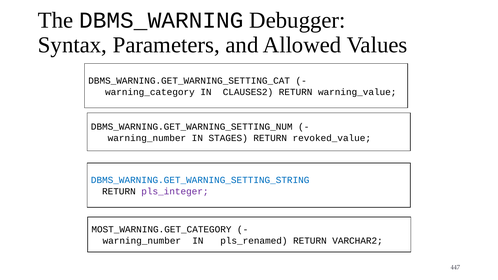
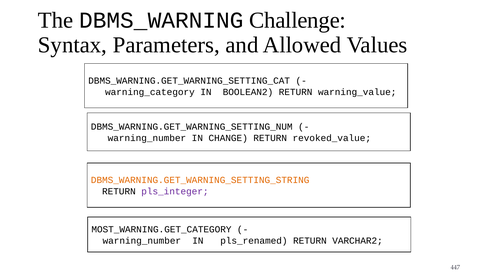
Debugger: Debugger -> Challenge
CLAUSES2: CLAUSES2 -> BOOLEAN2
STAGES: STAGES -> CHANGE
DBMS_WARNING.GET_WARNING_SETTING_STRING colour: blue -> orange
